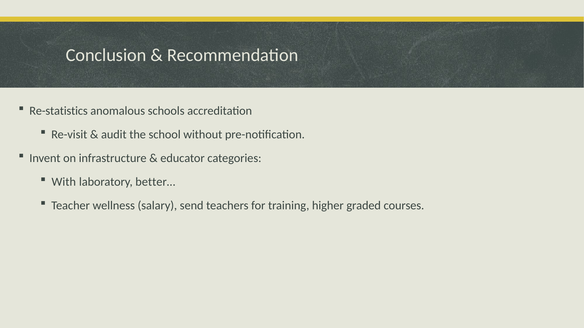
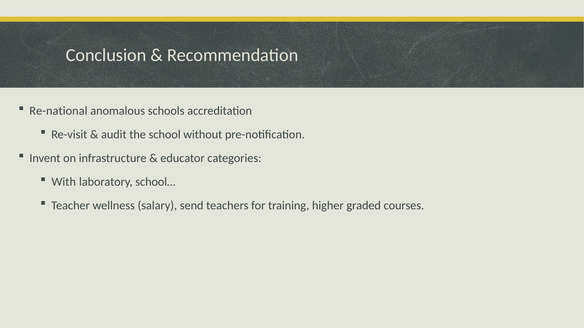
Re-statistics: Re-statistics -> Re-national
better…: better… -> school…
